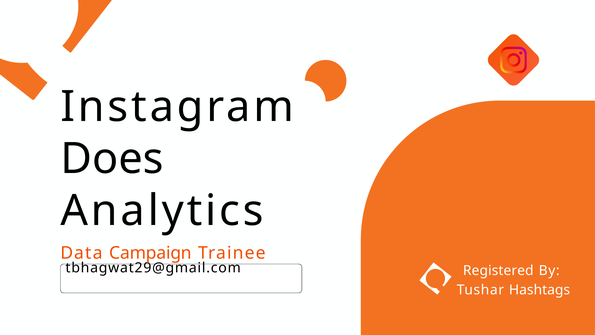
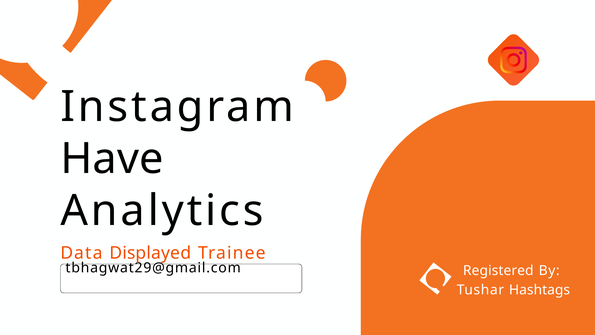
Does: Does -> Have
Campaign: Campaign -> Displayed
